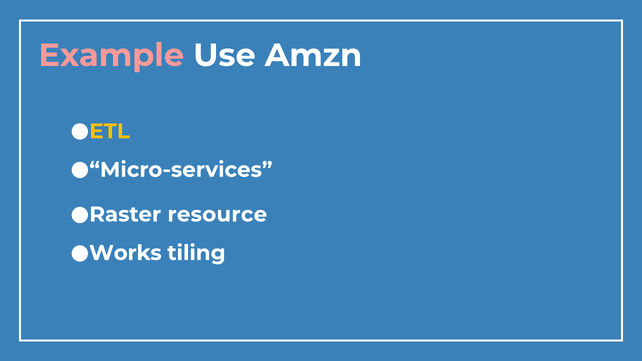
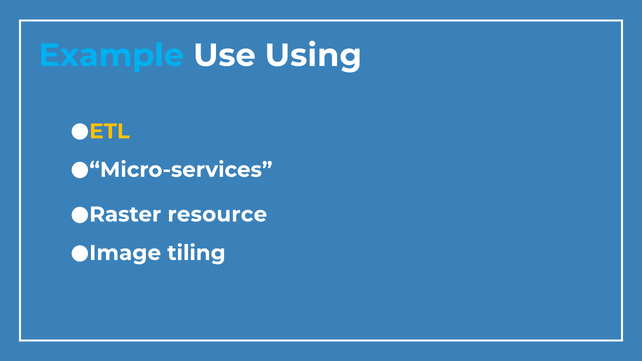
Example colour: pink -> light blue
Amzn: Amzn -> Using
Works: Works -> Image
